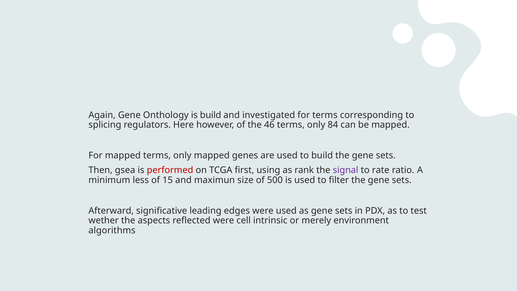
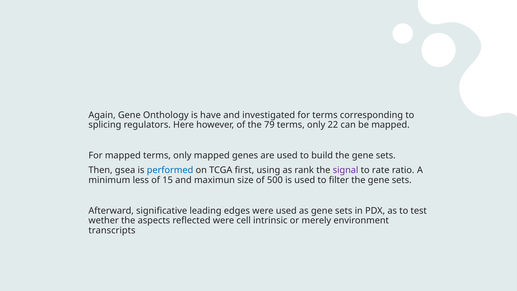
is build: build -> have
46: 46 -> 79
84: 84 -> 22
performed colour: red -> blue
algorithms: algorithms -> transcripts
